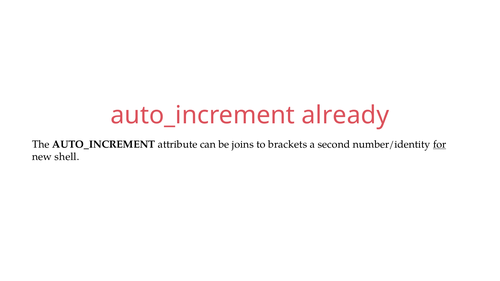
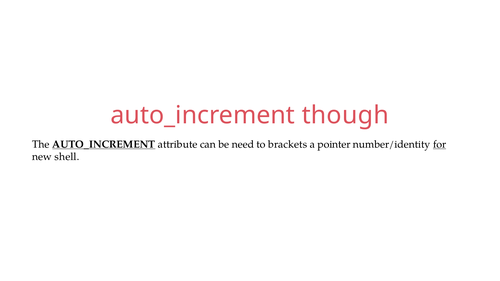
already: already -> though
AUTO_INCREMENT at (104, 144) underline: none -> present
joins: joins -> need
second: second -> pointer
